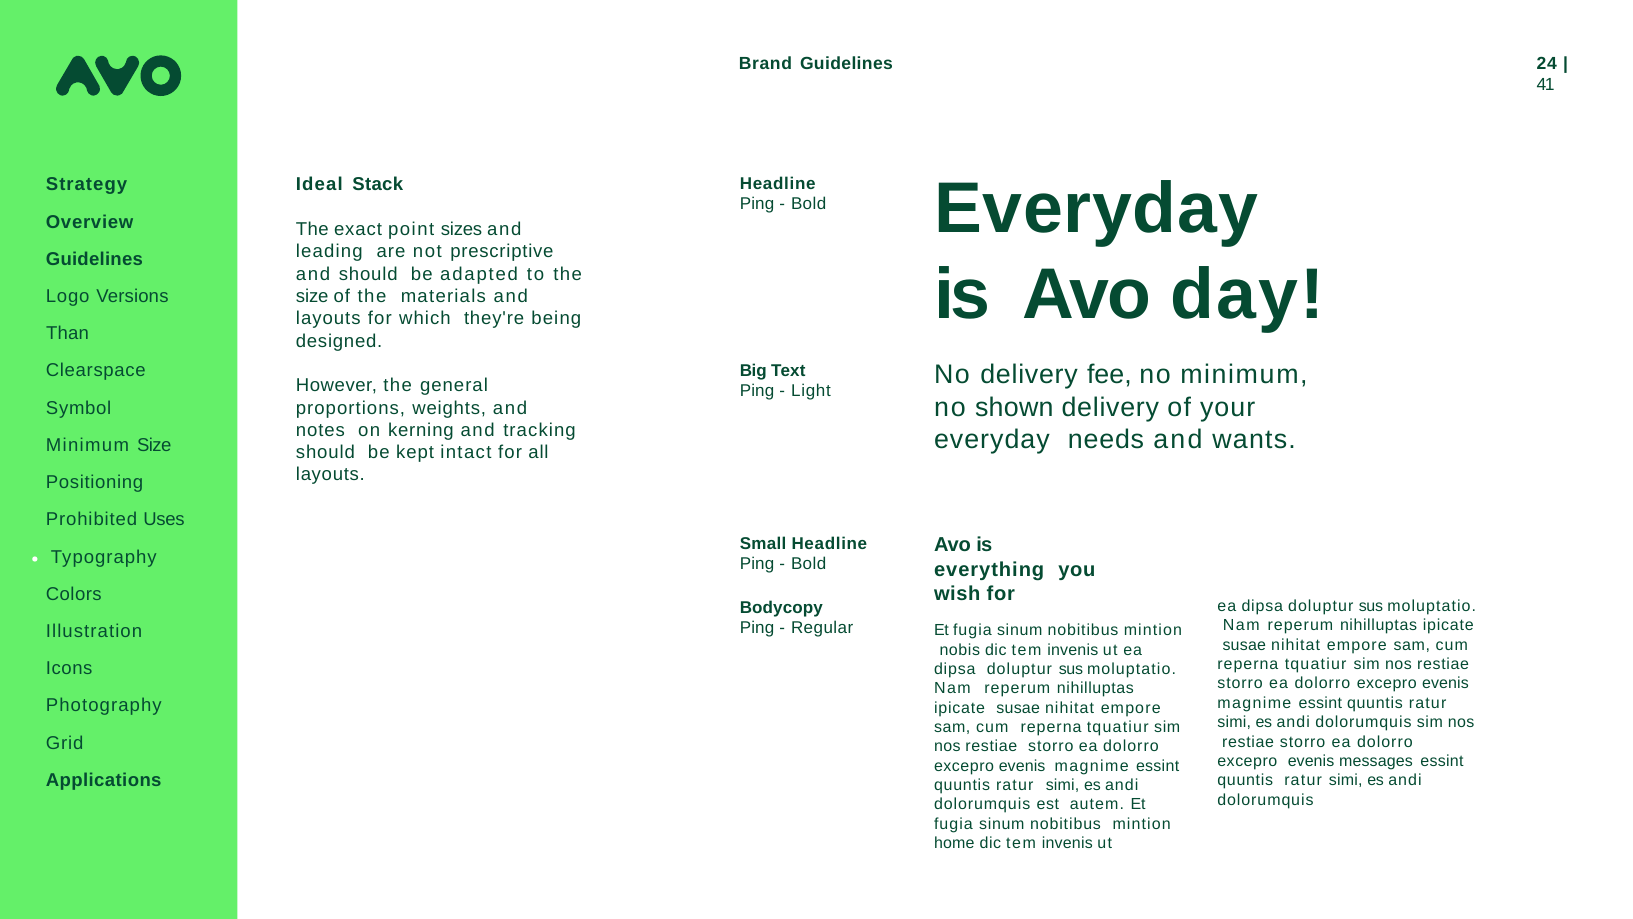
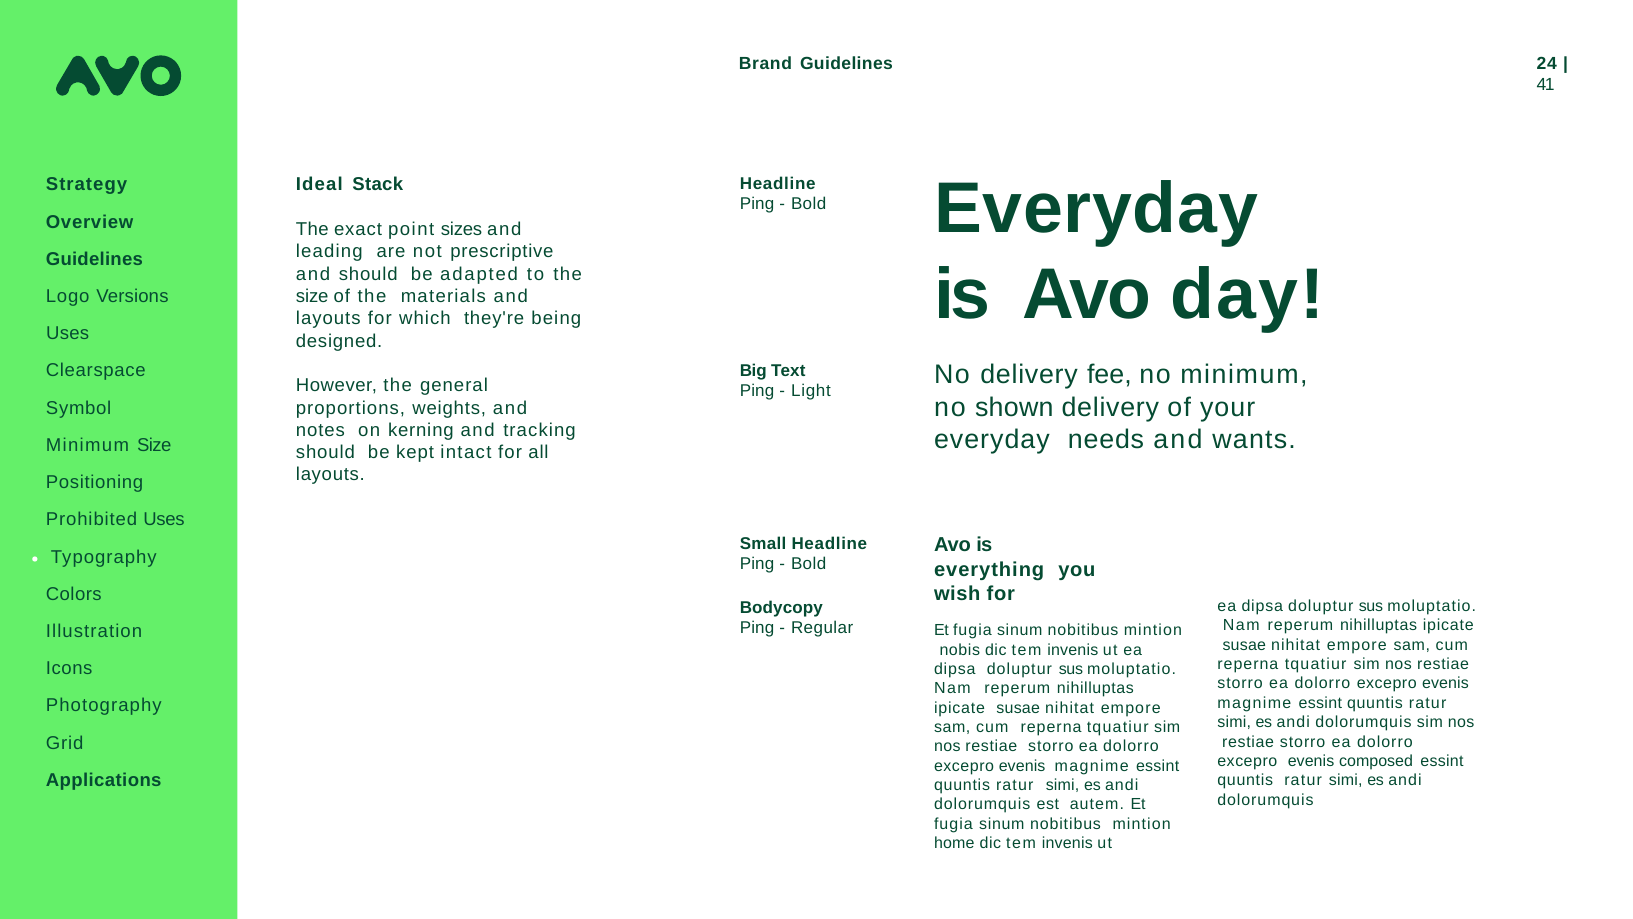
Than at (68, 333): Than -> Uses
messages: messages -> composed
